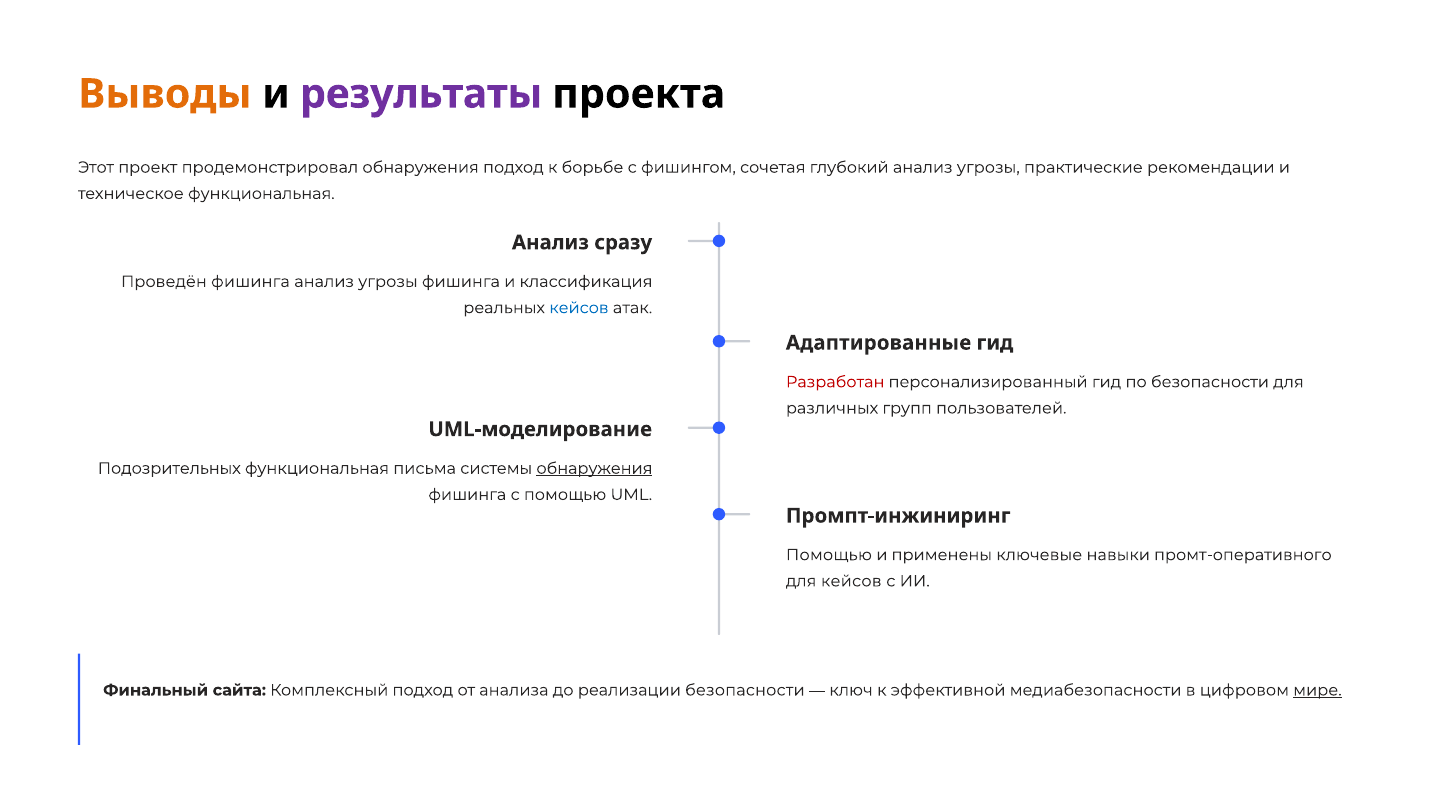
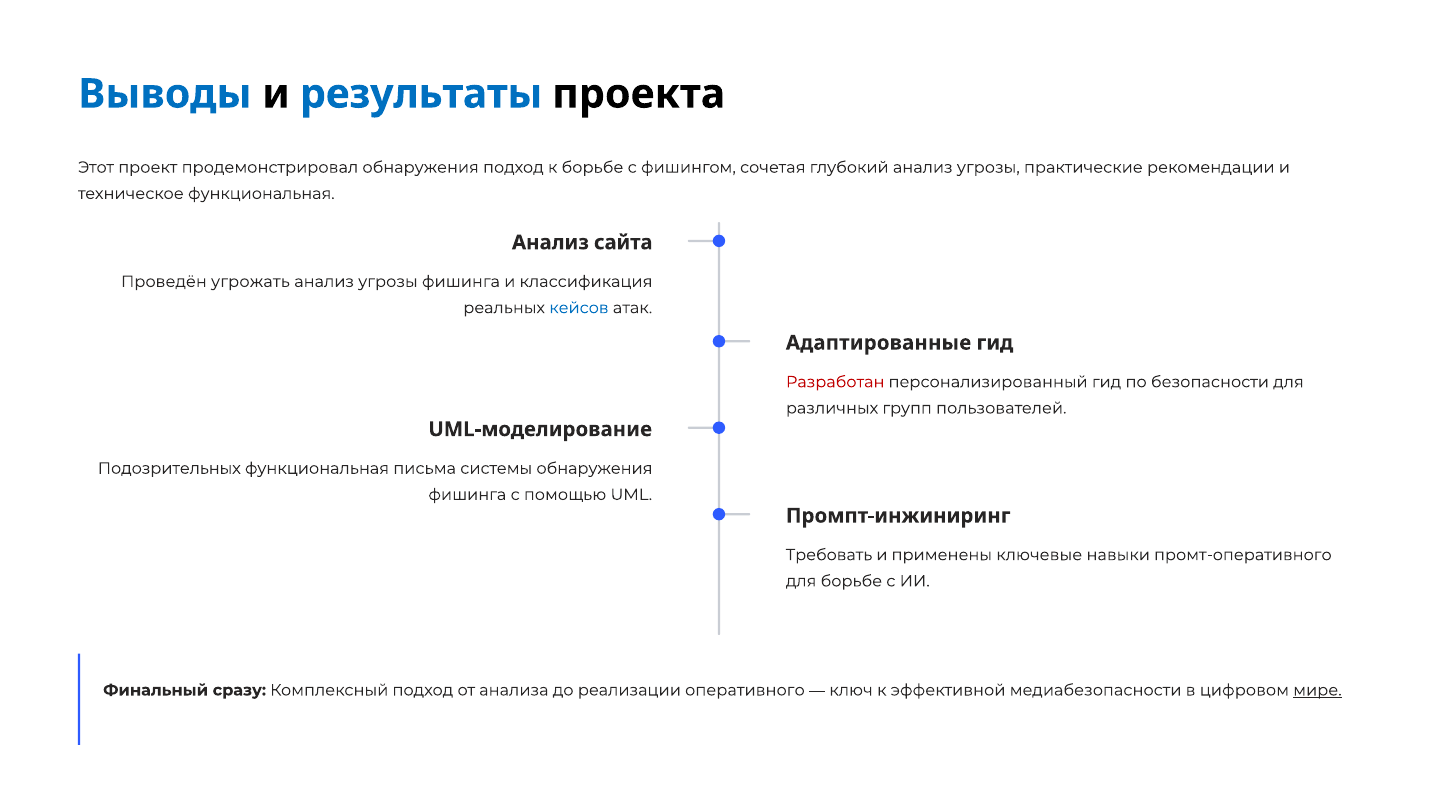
Выводы colour: orange -> blue
результаты colour: purple -> blue
сразу: сразу -> сайта
Проведён фишинга: фишинга -> угрожать
обнаружения at (594, 468) underline: present -> none
Помощью at (829, 555): Помощью -> Требовать
для кейсов: кейсов -> борьбе
сайта: сайта -> сразу
реализации безопасности: безопасности -> оперативного
